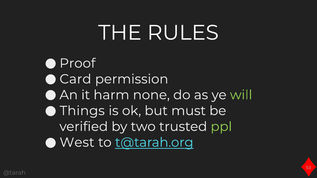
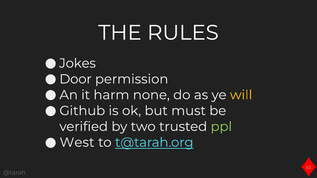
Proof: Proof -> Jokes
Card: Card -> Door
will colour: light green -> yellow
Things: Things -> Github
